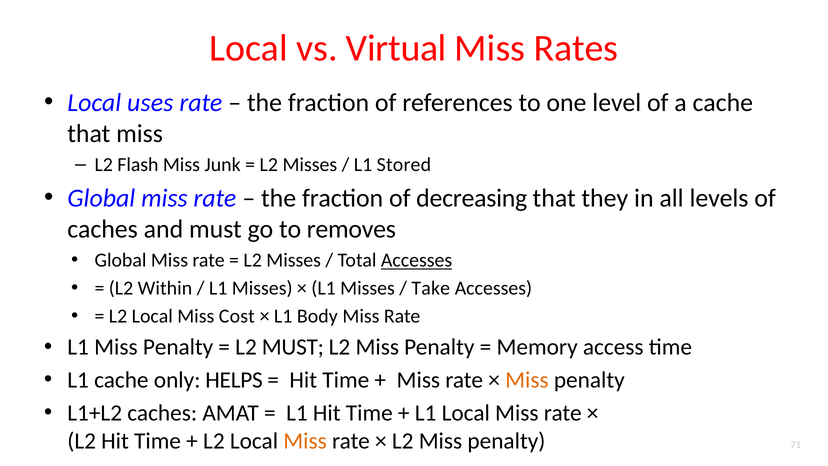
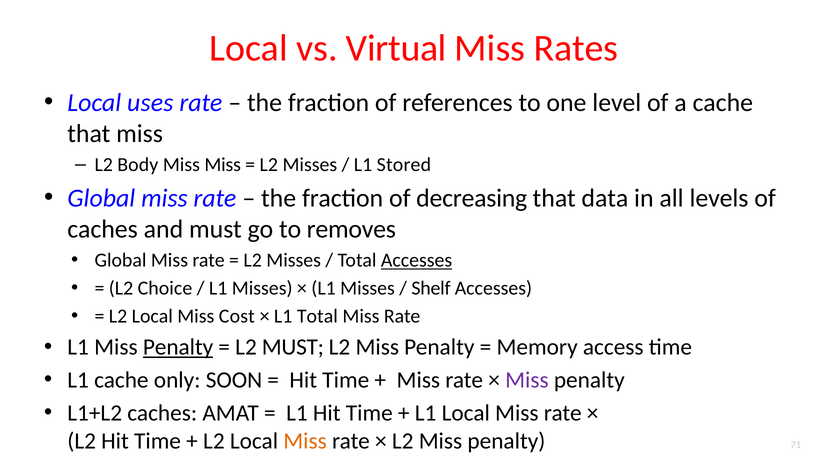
Flash: Flash -> Body
Miss Junk: Junk -> Miss
they: they -> data
Within: Within -> Choice
Take: Take -> Shelf
L1 Body: Body -> Total
Penalty at (178, 347) underline: none -> present
HELPS: HELPS -> SOON
Miss at (527, 380) colour: orange -> purple
